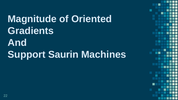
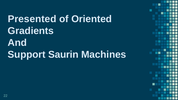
Magnitude: Magnitude -> Presented
